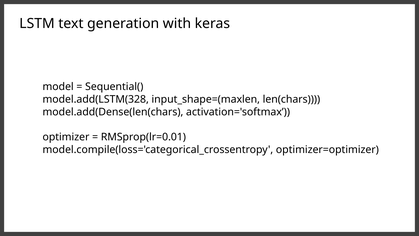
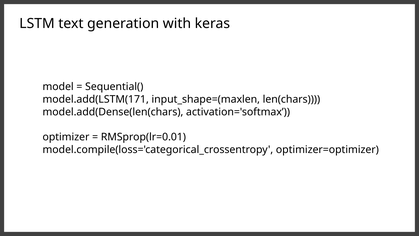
model.add(LSTM(328: model.add(LSTM(328 -> model.add(LSTM(171
